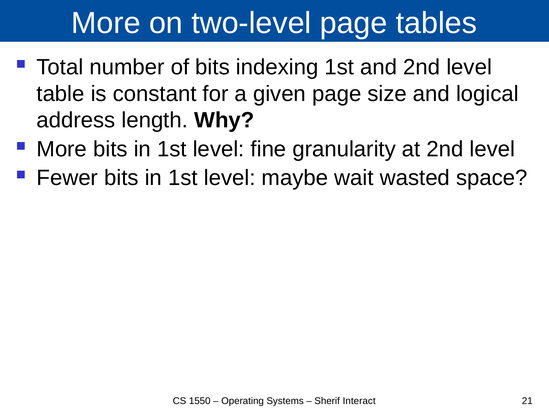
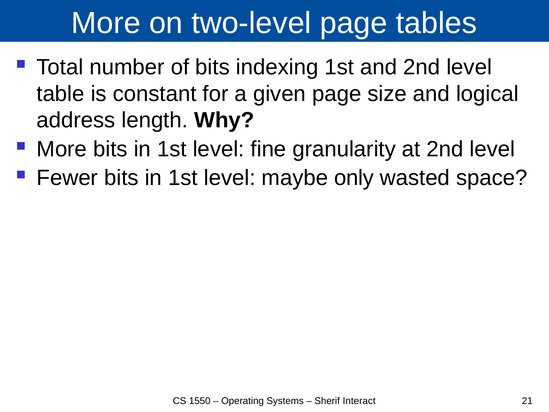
wait: wait -> only
